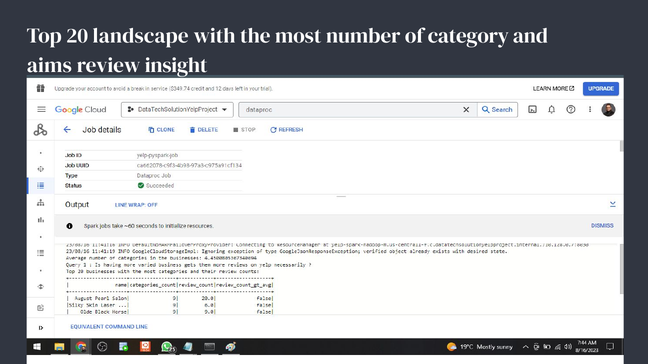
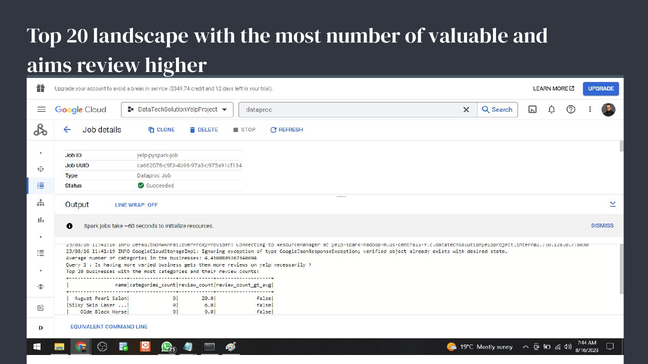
category: category -> valuable
insight: insight -> higher
